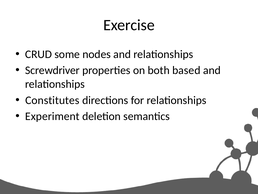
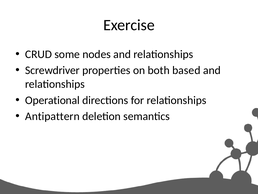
Constitutes: Constitutes -> Operational
Experiment: Experiment -> Antipattern
